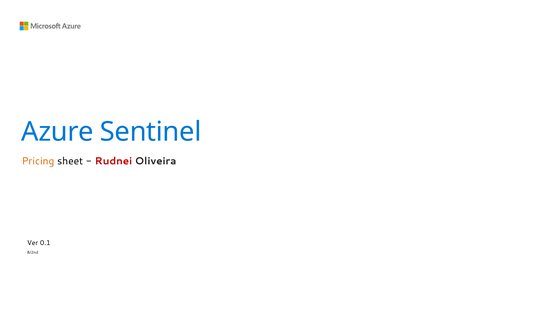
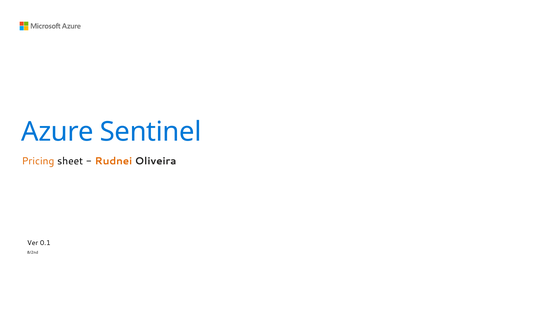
Rudnei colour: red -> orange
